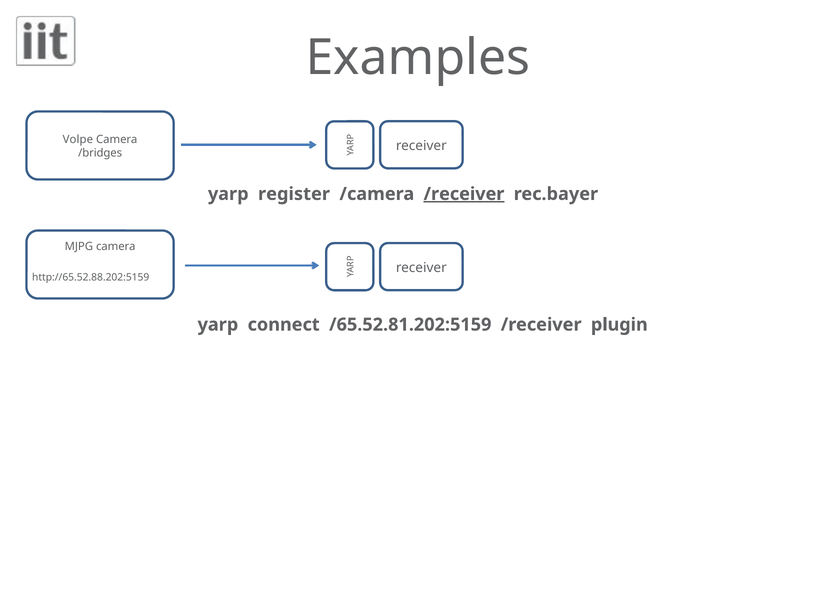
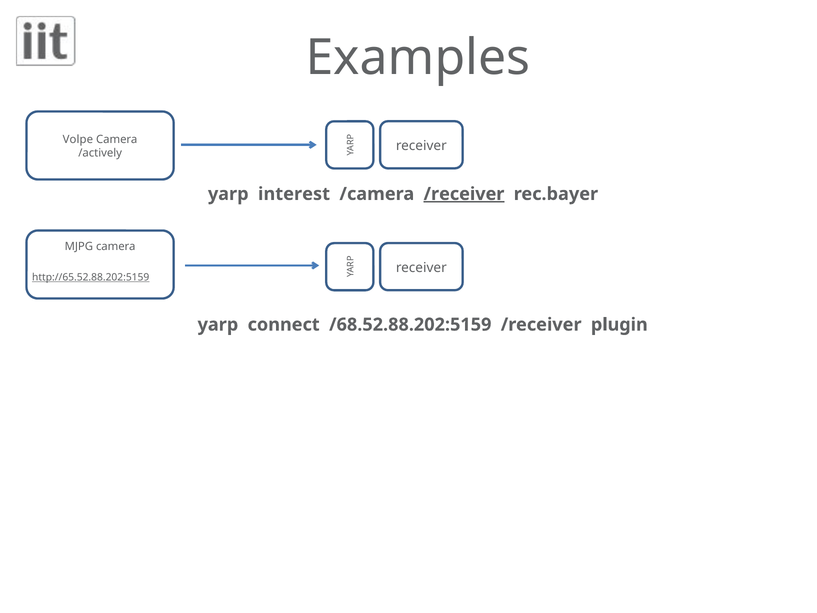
/bridges: /bridges -> /actively
register: register -> interest
http://65.52.88.202:5159 underline: none -> present
/65.52.81.202:5159: /65.52.81.202:5159 -> /68.52.88.202:5159
